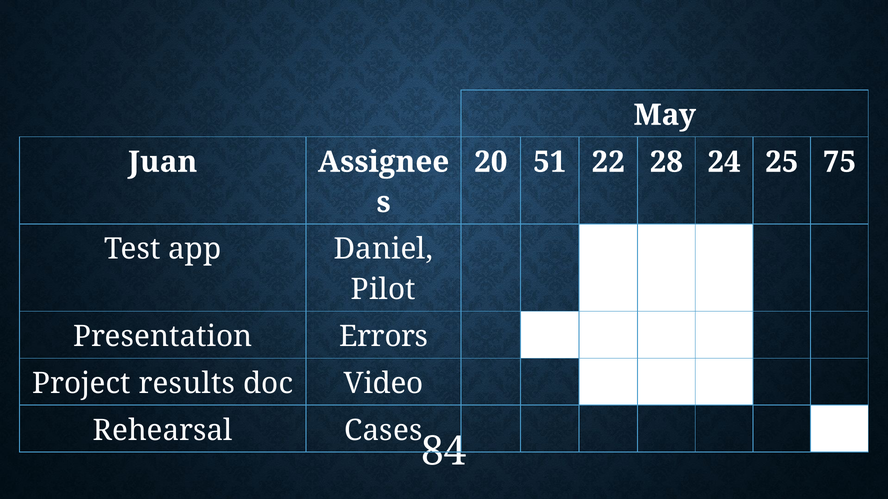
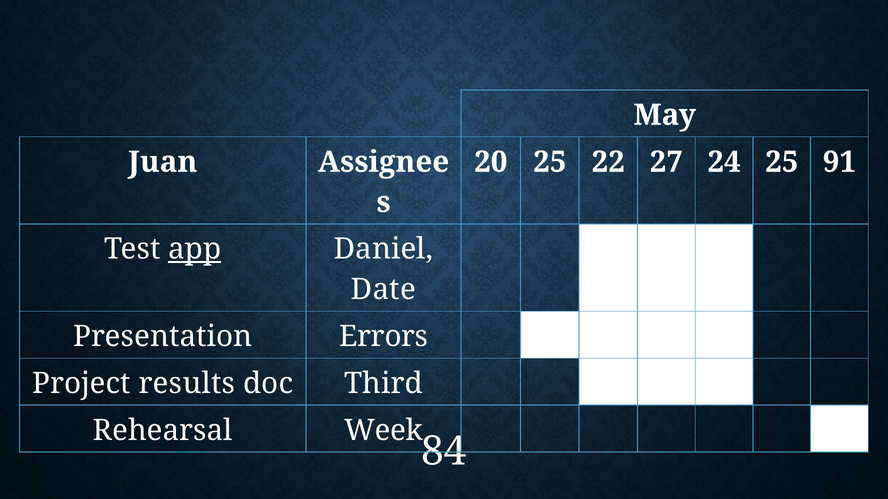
20 51: 51 -> 25
28: 28 -> 27
75: 75 -> 91
app underline: none -> present
Pilot: Pilot -> Date
Video: Video -> Third
Cases: Cases -> Week
